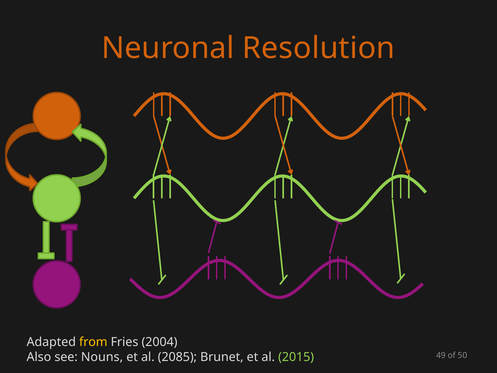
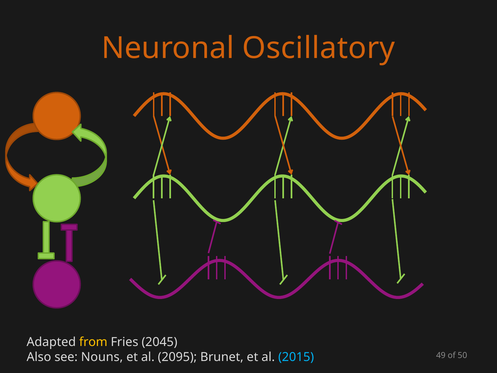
Resolution: Resolution -> Oscillatory
2004: 2004 -> 2045
2085: 2085 -> 2095
2015 colour: light green -> light blue
